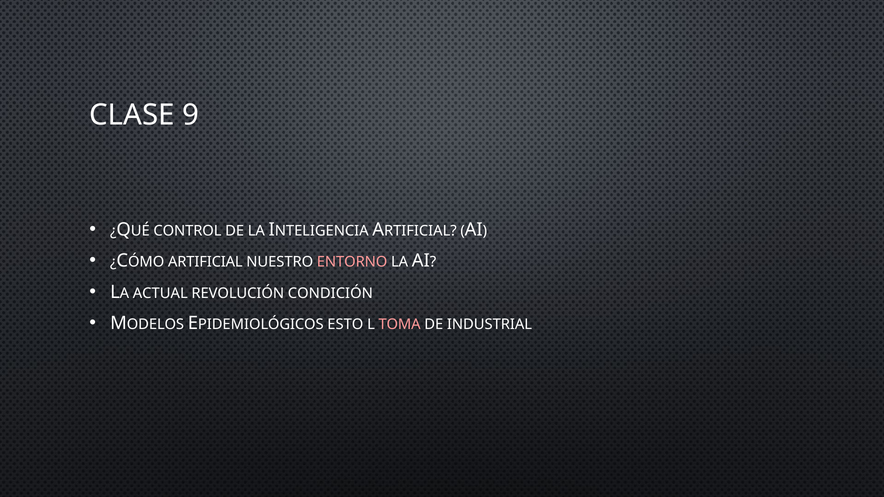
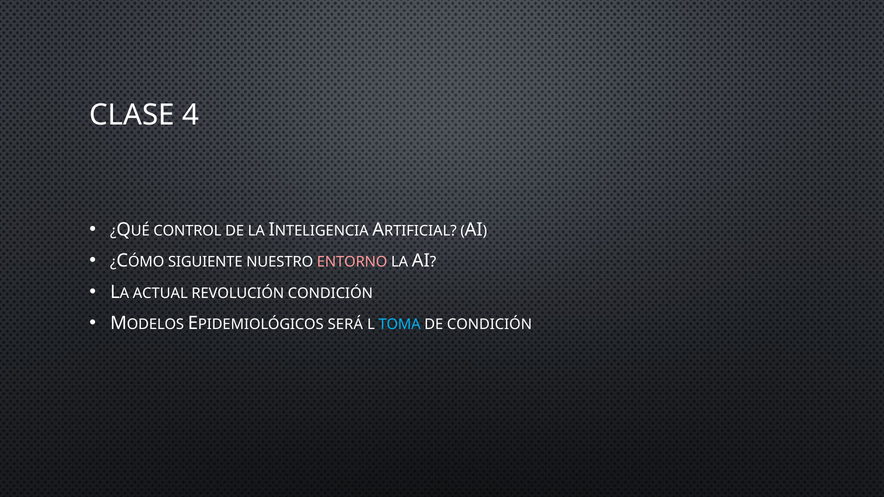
9: 9 -> 4
ARTIFICIAL: ARTIFICIAL -> SIGUIENTE
ESTO: ESTO -> SERÁ
TOMA colour: pink -> light blue
DE INDUSTRIAL: INDUSTRIAL -> CONDICIÓN
